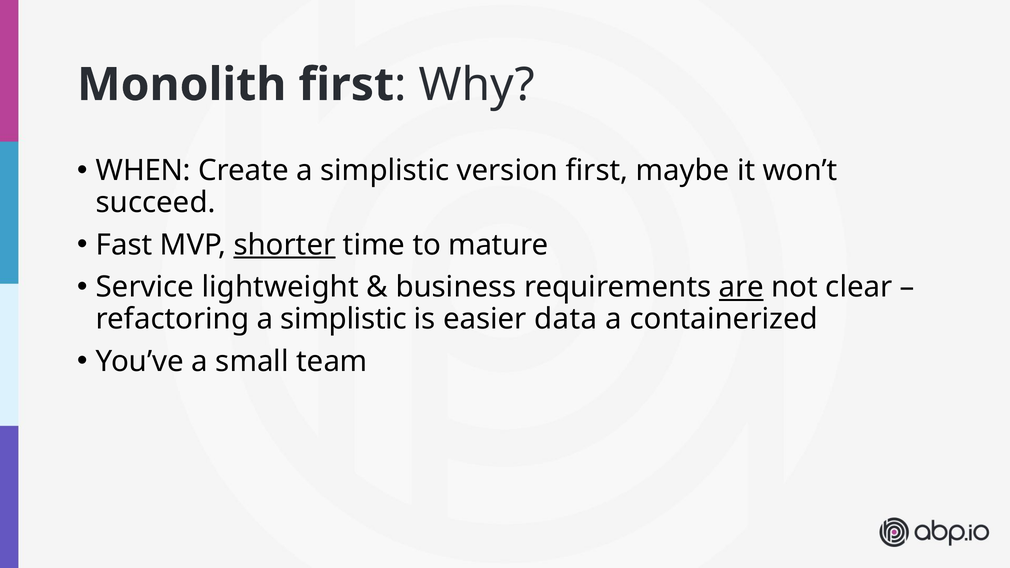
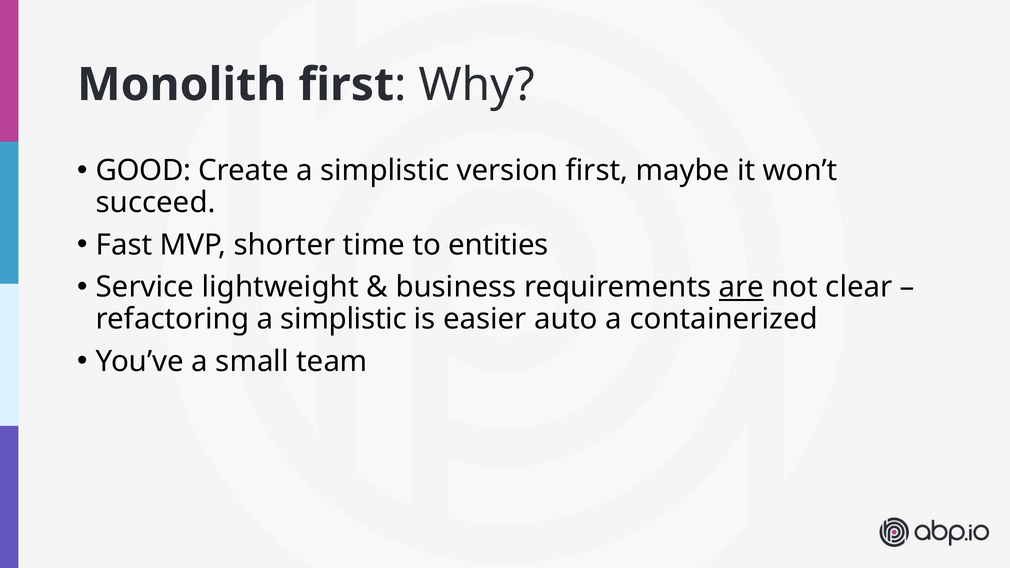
WHEN: WHEN -> GOOD
shorter underline: present -> none
mature: mature -> entities
data: data -> auto
